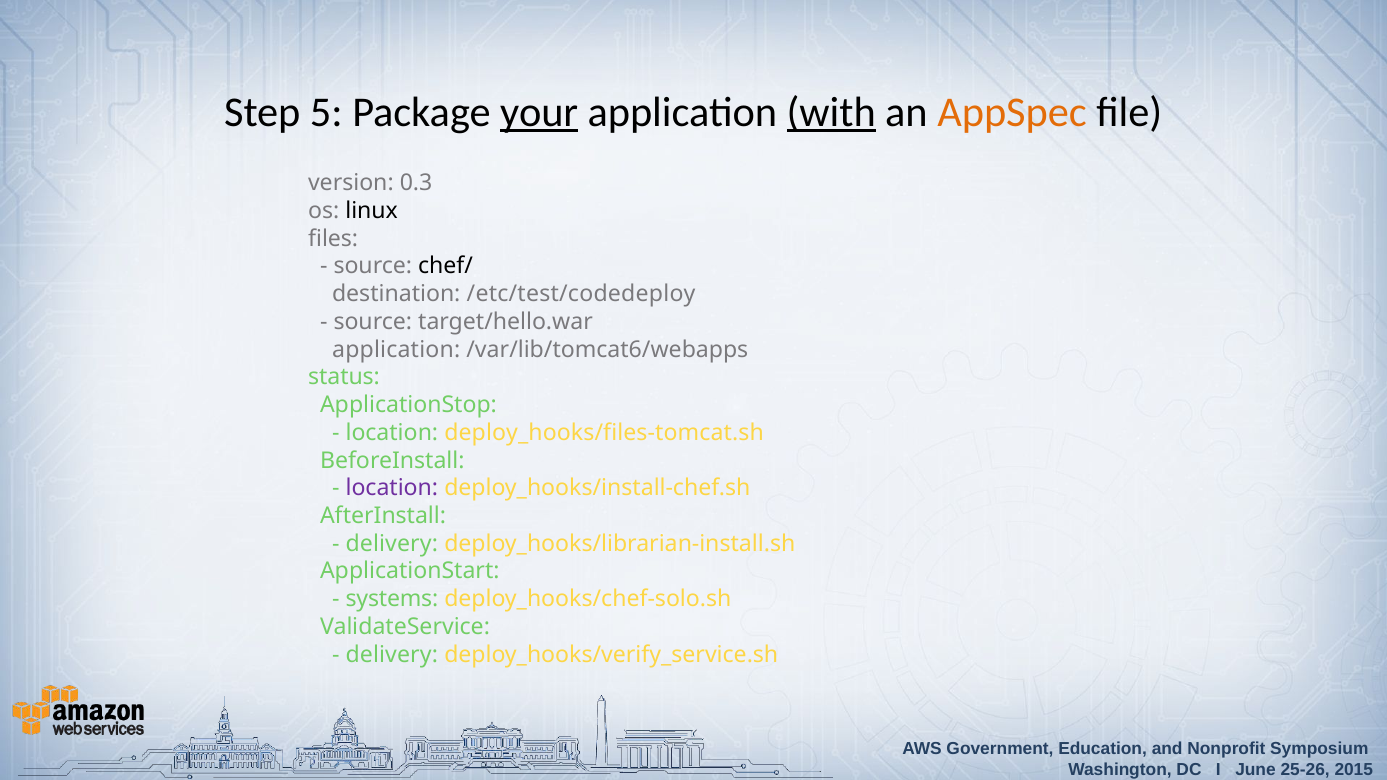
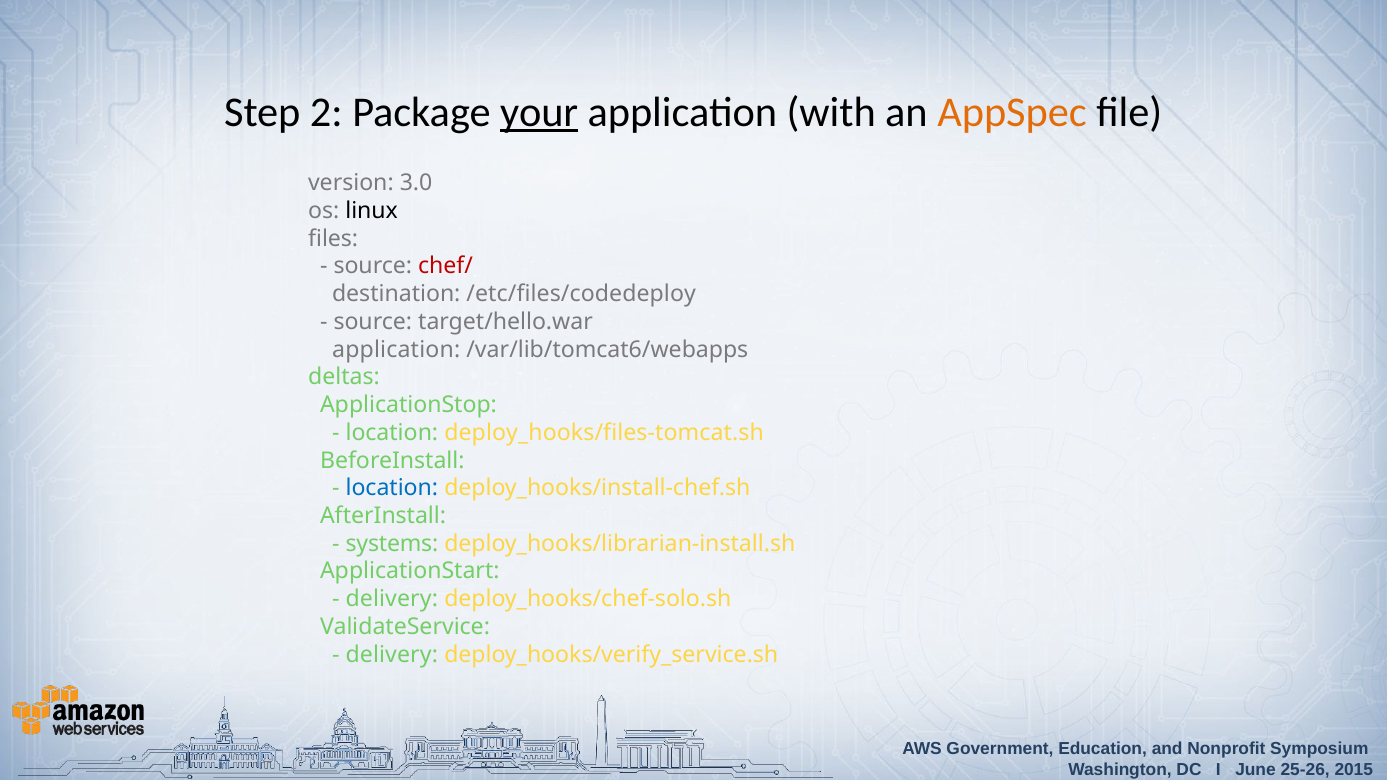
5: 5 -> 2
with underline: present -> none
0.3: 0.3 -> 3.0
chef/ colour: black -> red
/etc/test/codedeploy: /etc/test/codedeploy -> /etc/files/codedeploy
status: status -> deltas
location at (392, 488) colour: purple -> blue
delivery at (392, 544): delivery -> systems
systems at (392, 599): systems -> delivery
